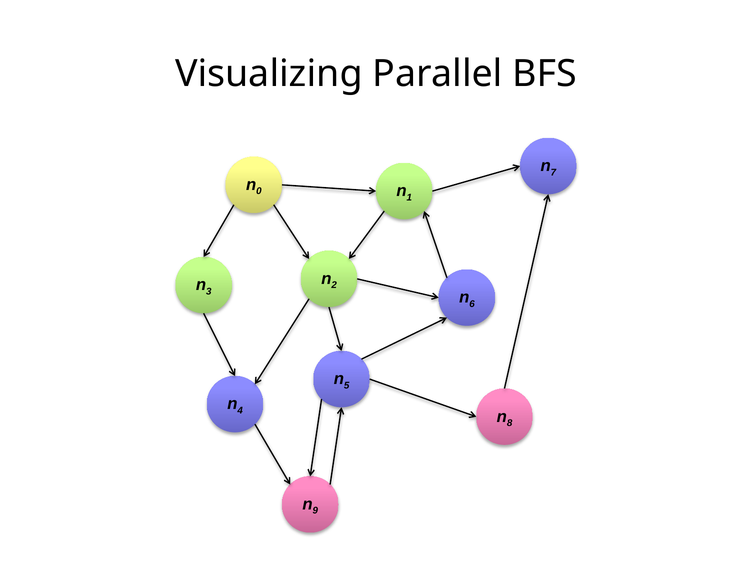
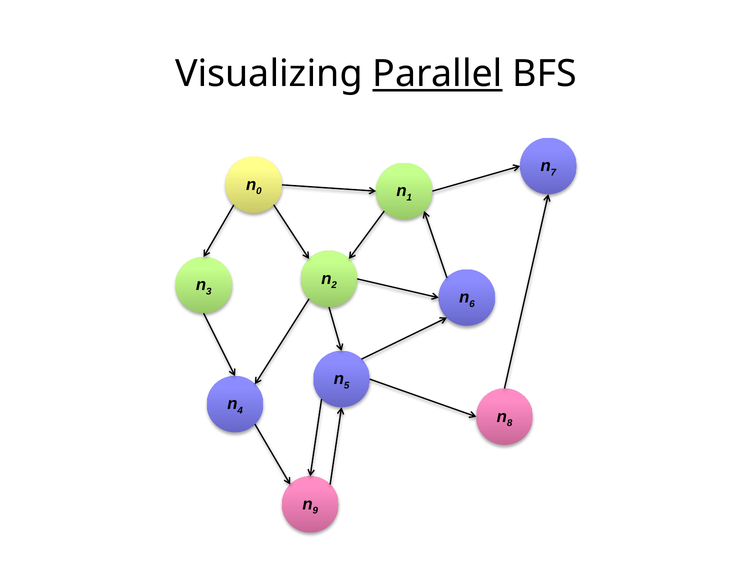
Parallel underline: none -> present
